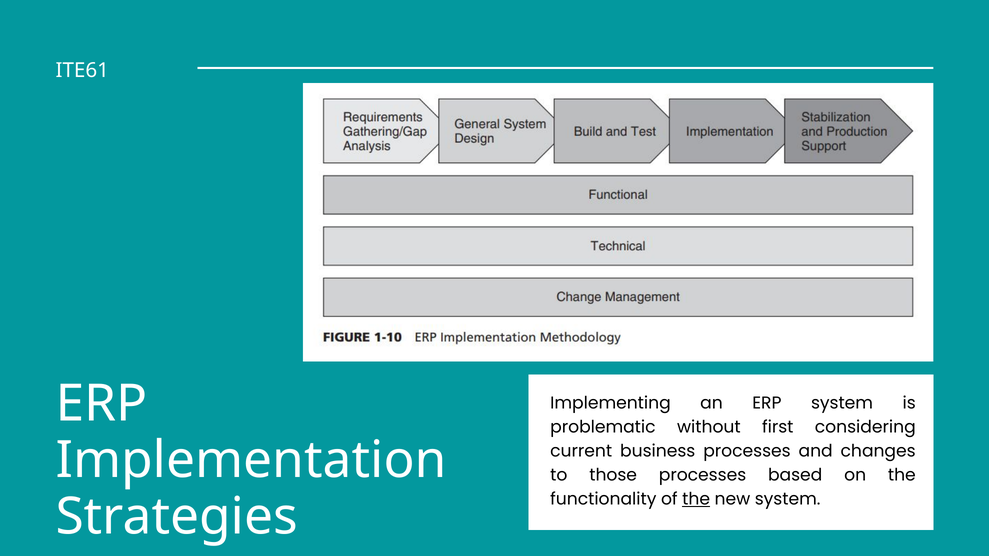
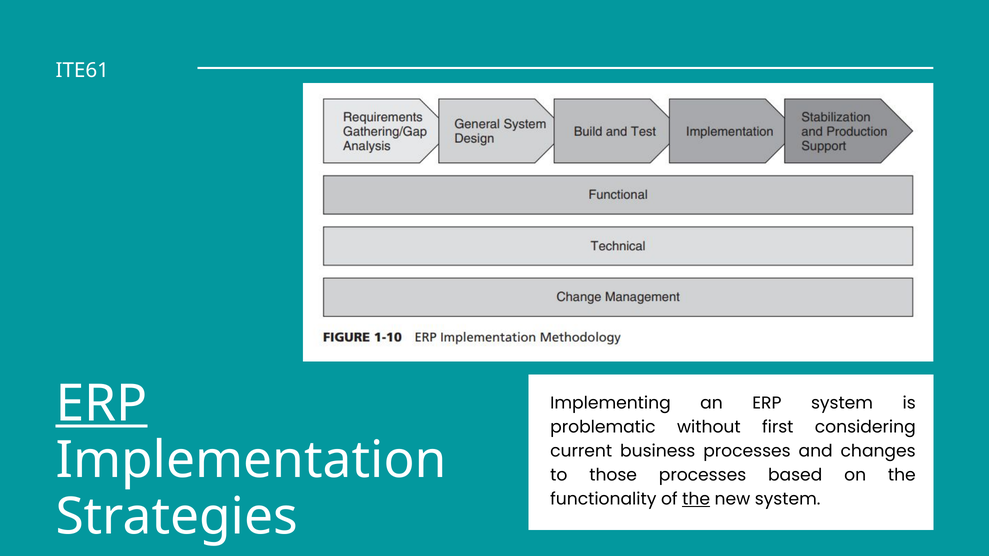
ERP at (102, 404) underline: none -> present
